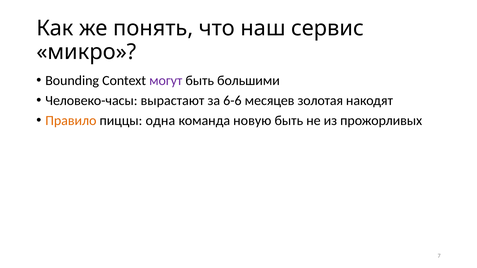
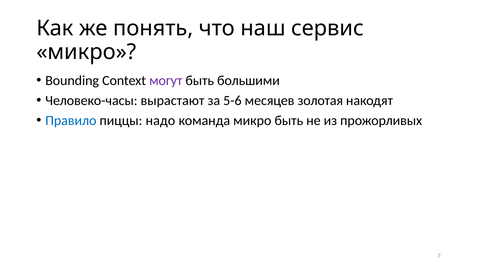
6-6: 6-6 -> 5-6
Правило colour: orange -> blue
одна: одна -> надо
команда новую: новую -> микро
